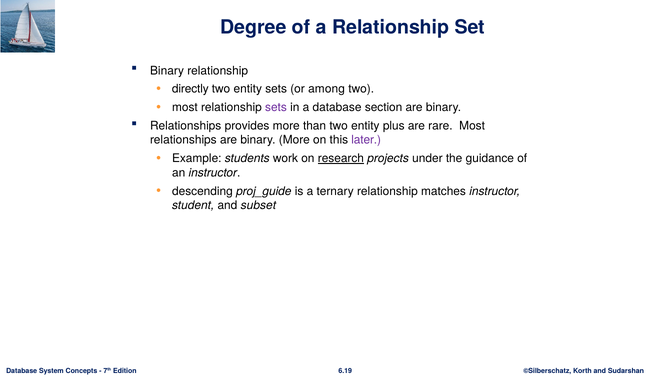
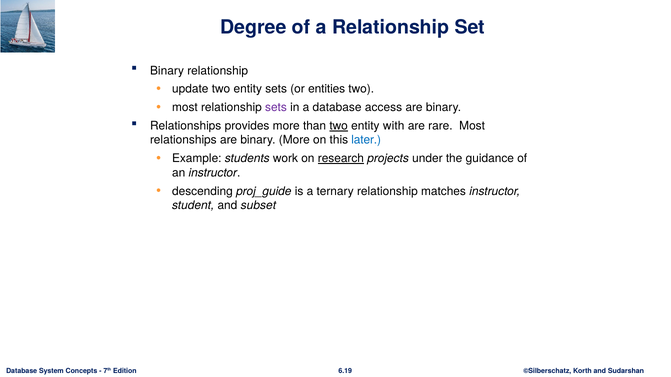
directly: directly -> update
among: among -> entities
section: section -> access
two at (339, 126) underline: none -> present
plus: plus -> with
later colour: purple -> blue
